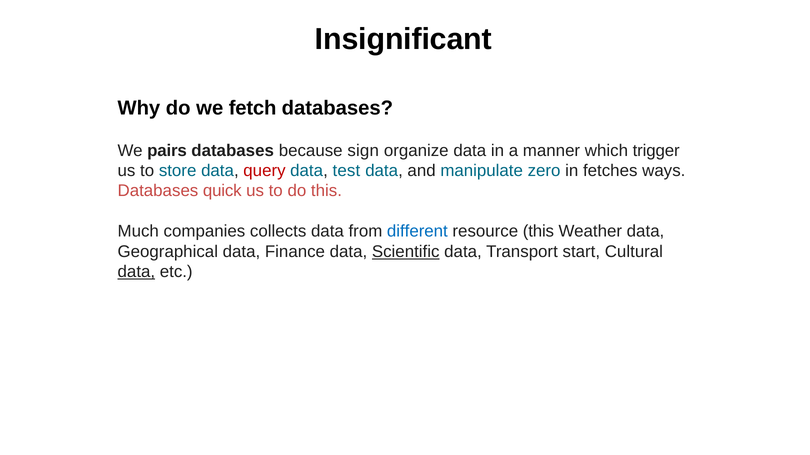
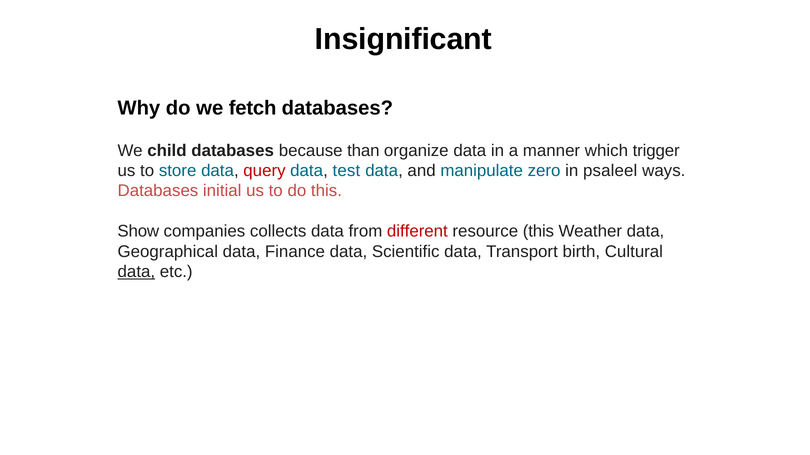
pairs: pairs -> child
sign: sign -> than
fetches: fetches -> psaleel
quick: quick -> initial
Much: Much -> Show
different colour: blue -> red
Scientific underline: present -> none
start: start -> birth
